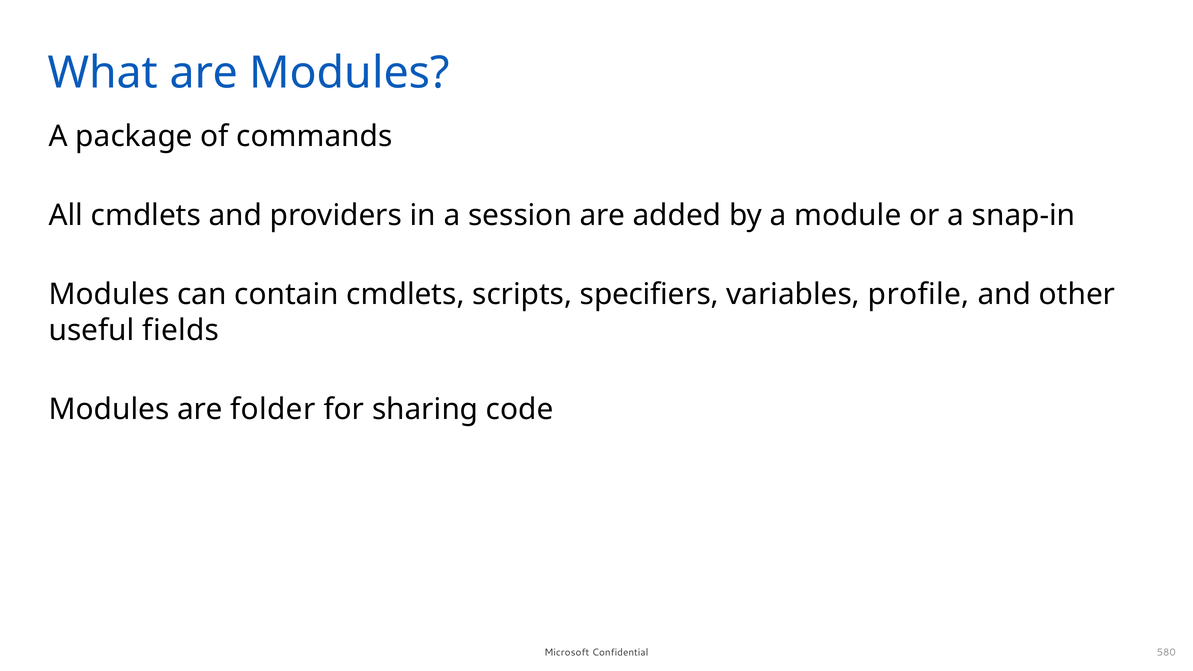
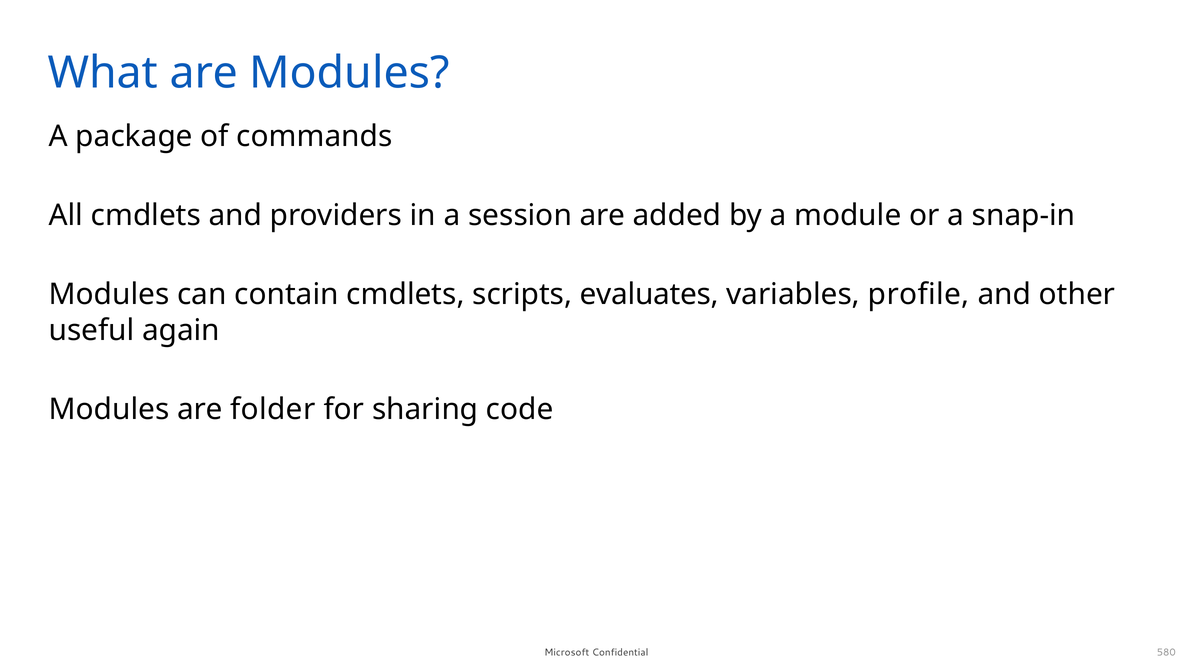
specifiers: specifiers -> evaluates
fields: fields -> again
